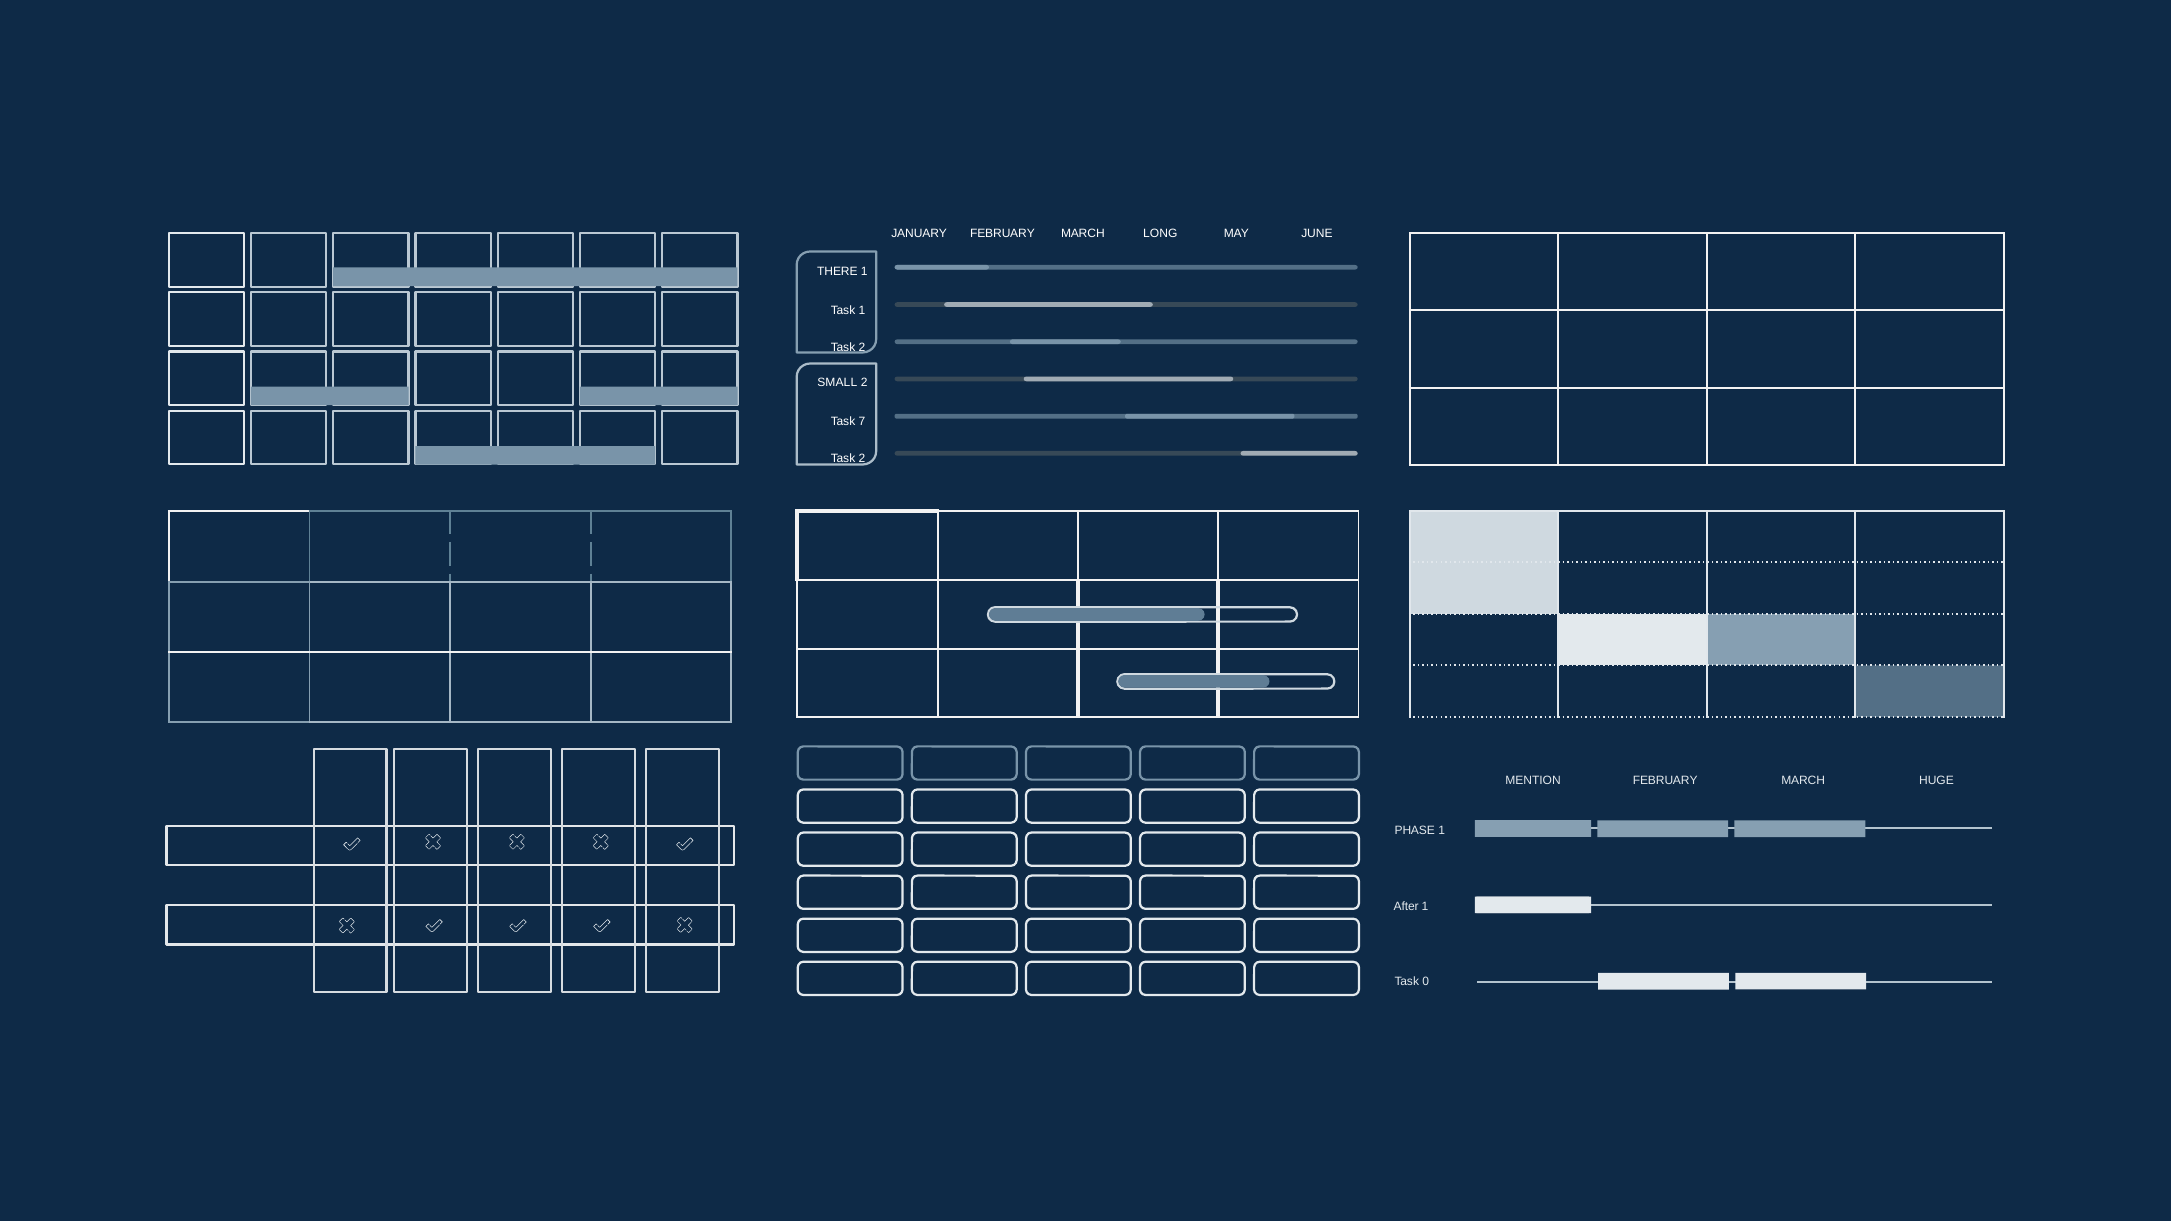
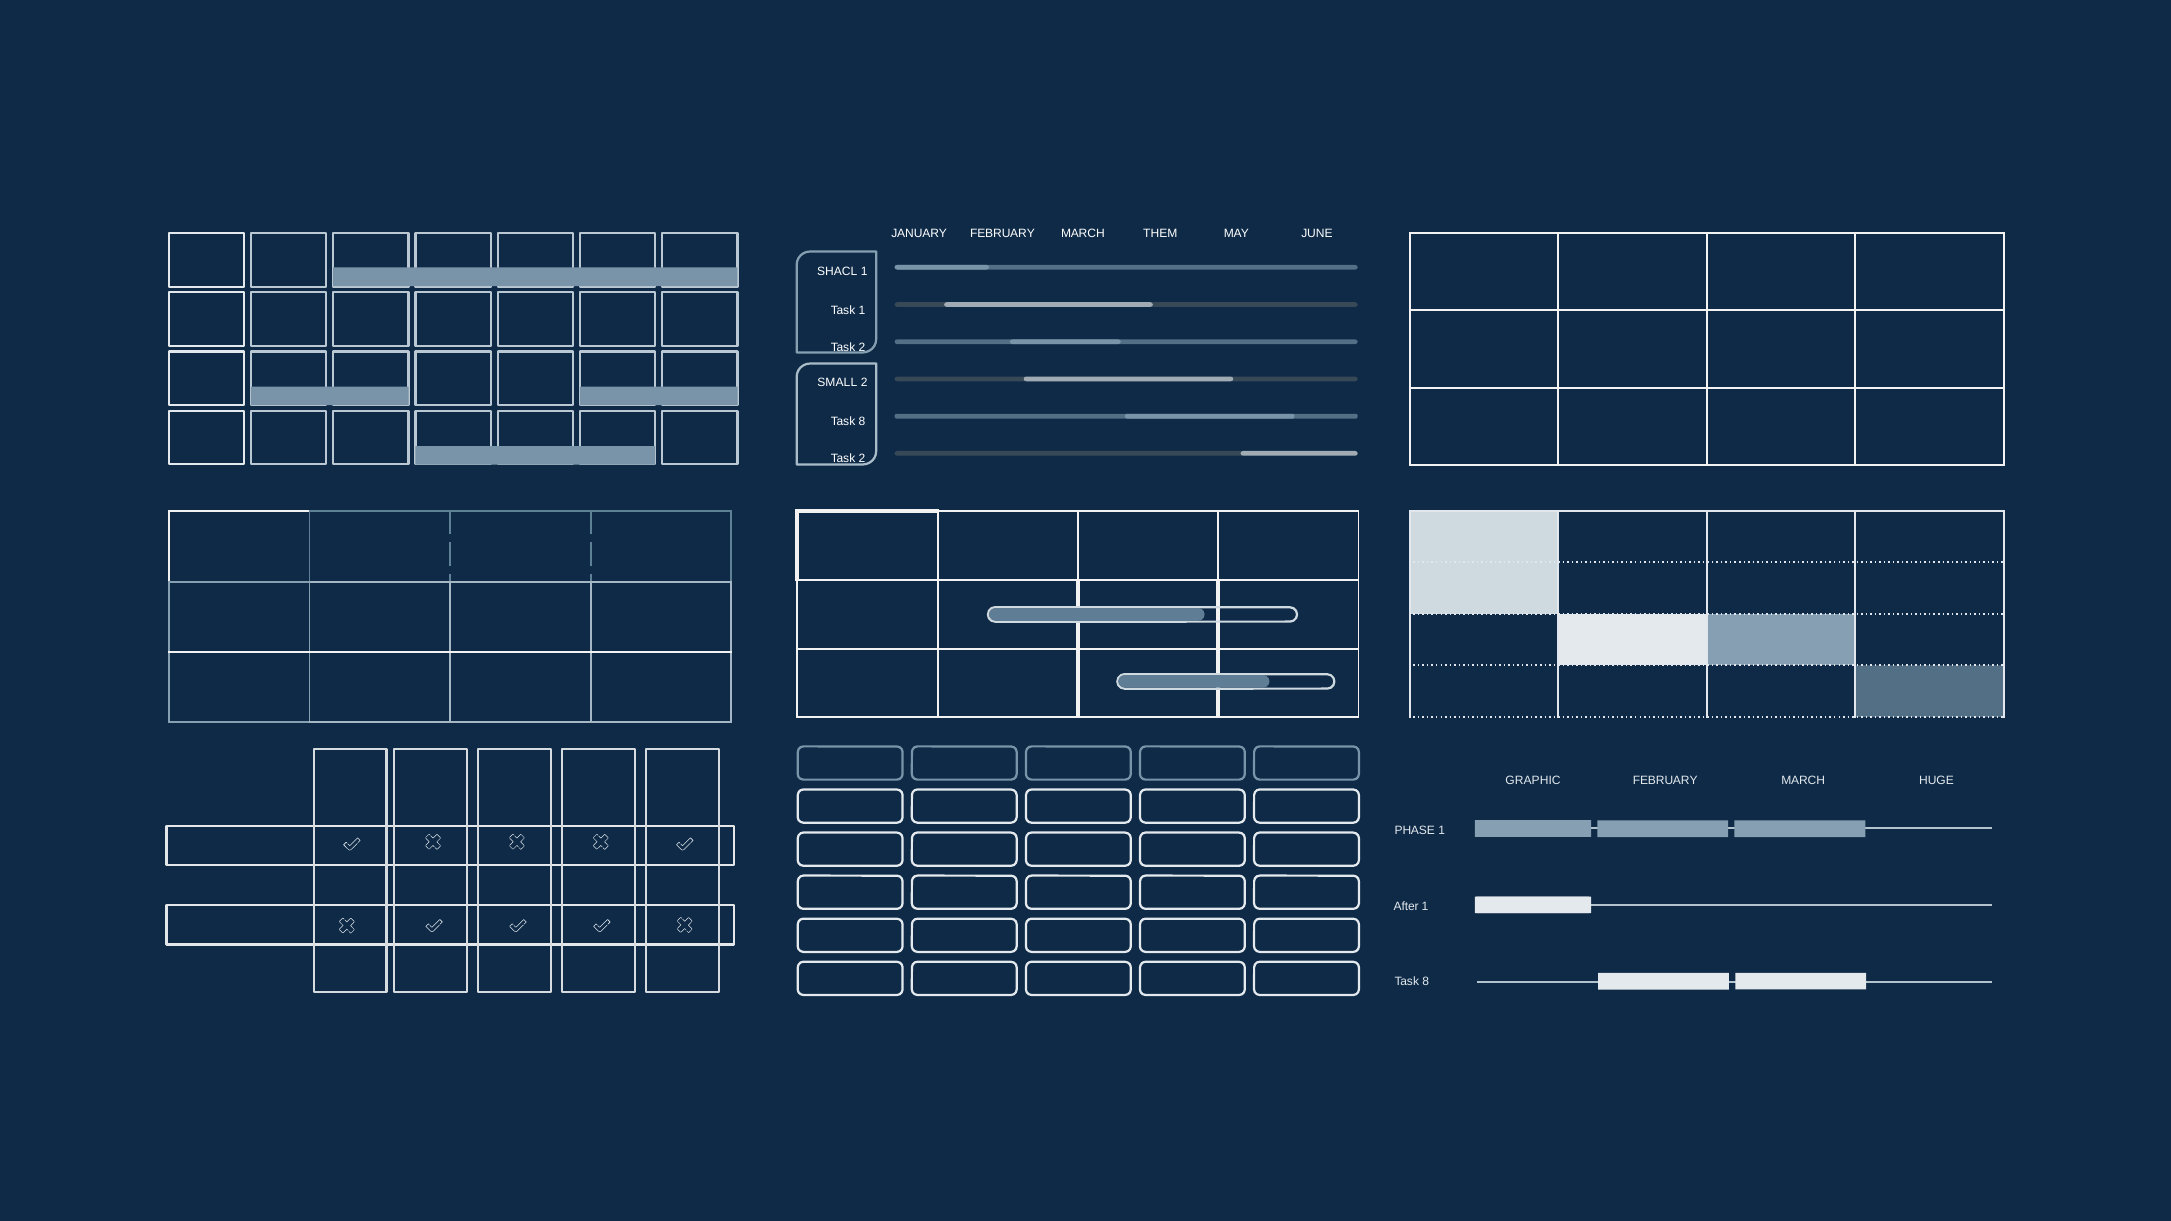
LONG: LONG -> THEM
THERE: THERE -> SHACL
7 at (862, 422): 7 -> 8
MENTION: MENTION -> GRAPHIC
0 at (1426, 982): 0 -> 8
